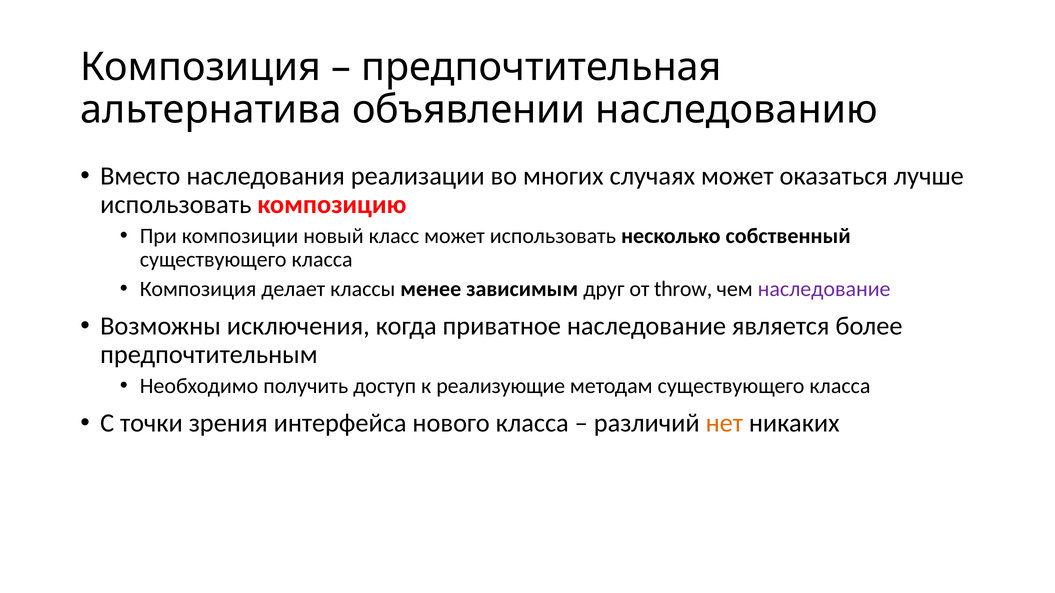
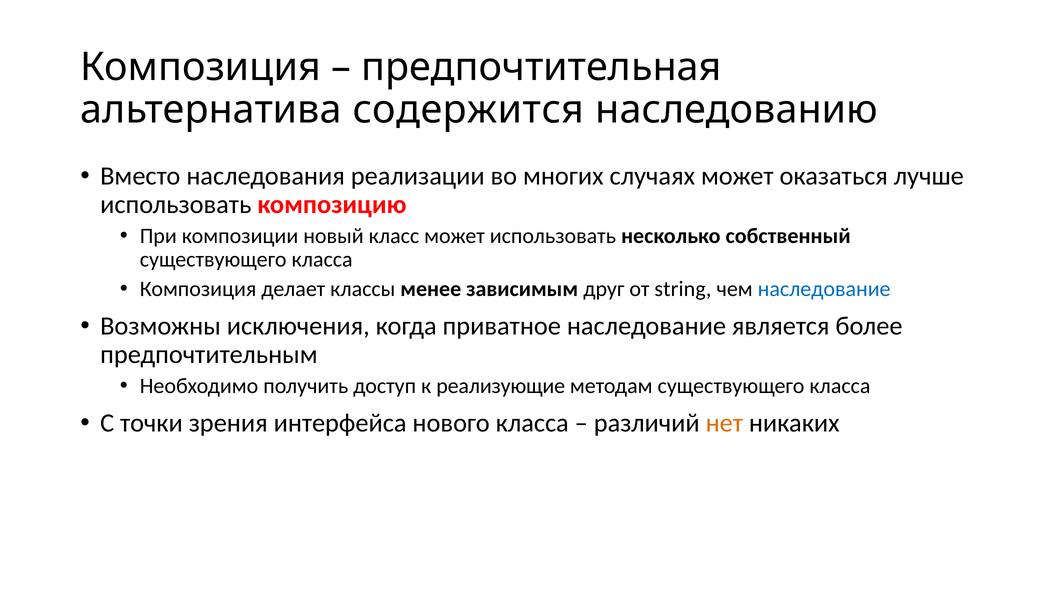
объявлении: объявлении -> содержится
throw: throw -> string
наследование at (824, 289) colour: purple -> blue
